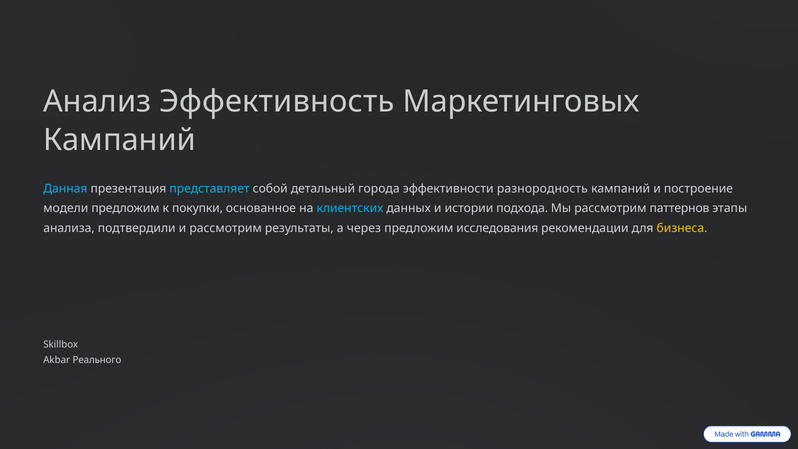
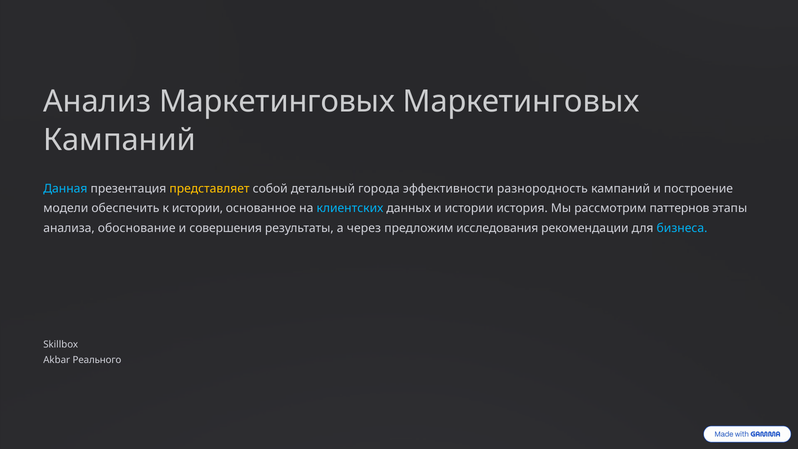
Анализ Эффективность: Эффективность -> Маркетинговых
представляет colour: light blue -> yellow
модели предложим: предложим -> обеспечить
к покупки: покупки -> истории
подхода: подхода -> история
подтвердили: подтвердили -> обоснование
и рассмотрим: рассмотрим -> совершения
бизнеса colour: yellow -> light blue
